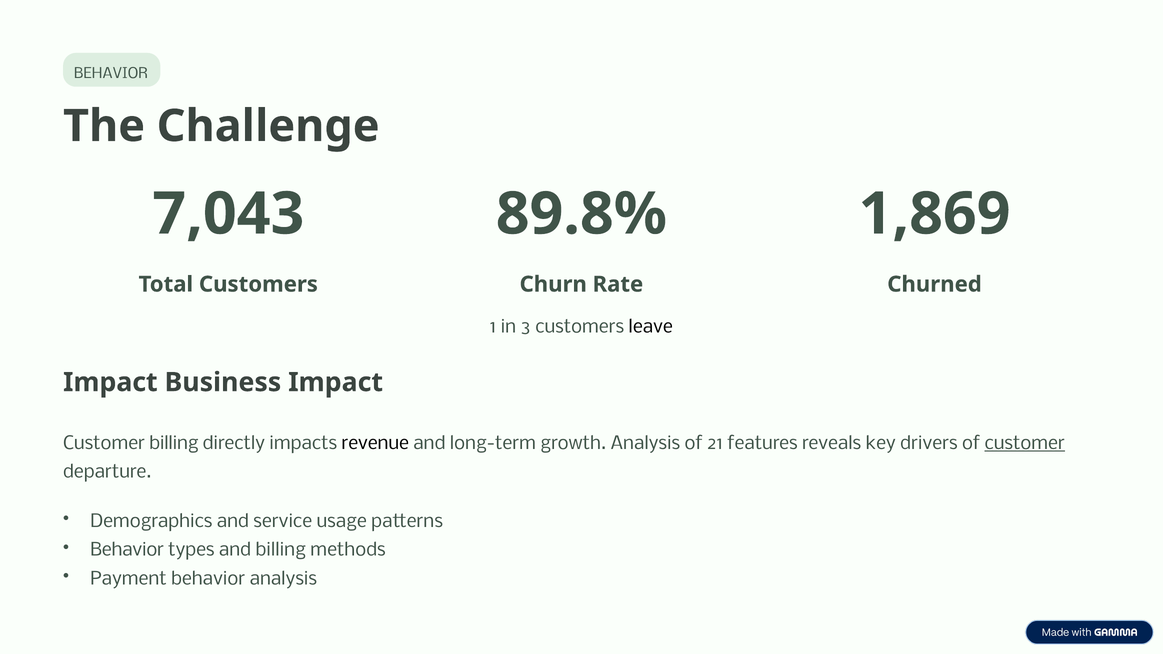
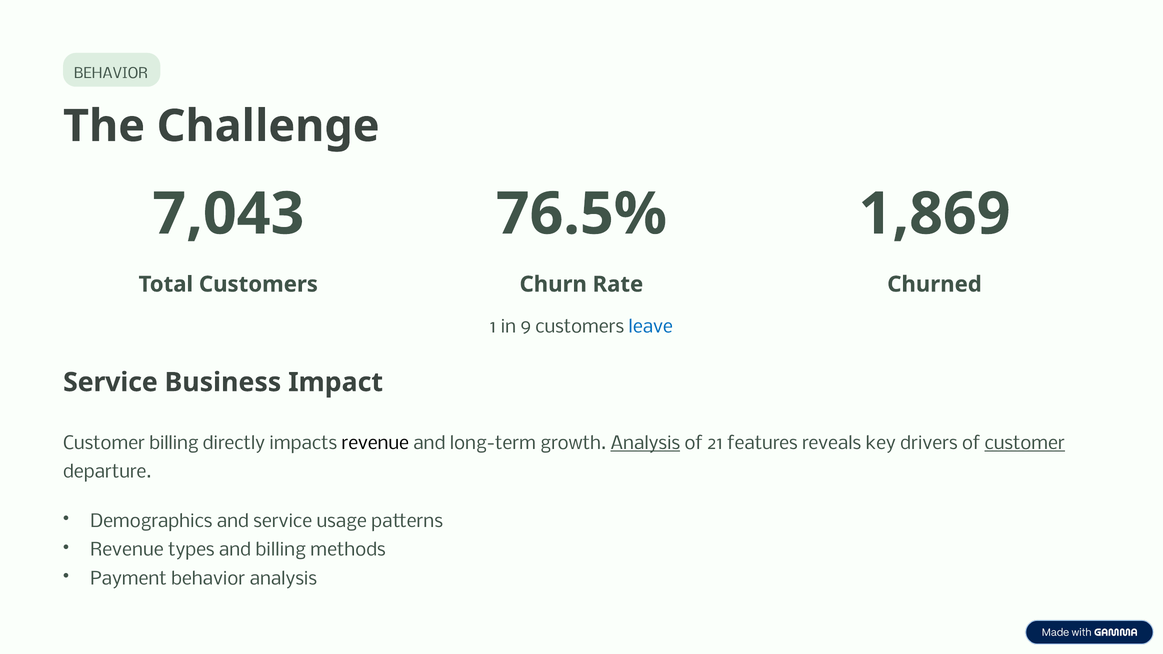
89.8%: 89.8% -> 76.5%
3: 3 -> 9
leave colour: black -> blue
Impact at (110, 382): Impact -> Service
Analysis at (645, 444) underline: none -> present
Behavior at (127, 550): Behavior -> Revenue
